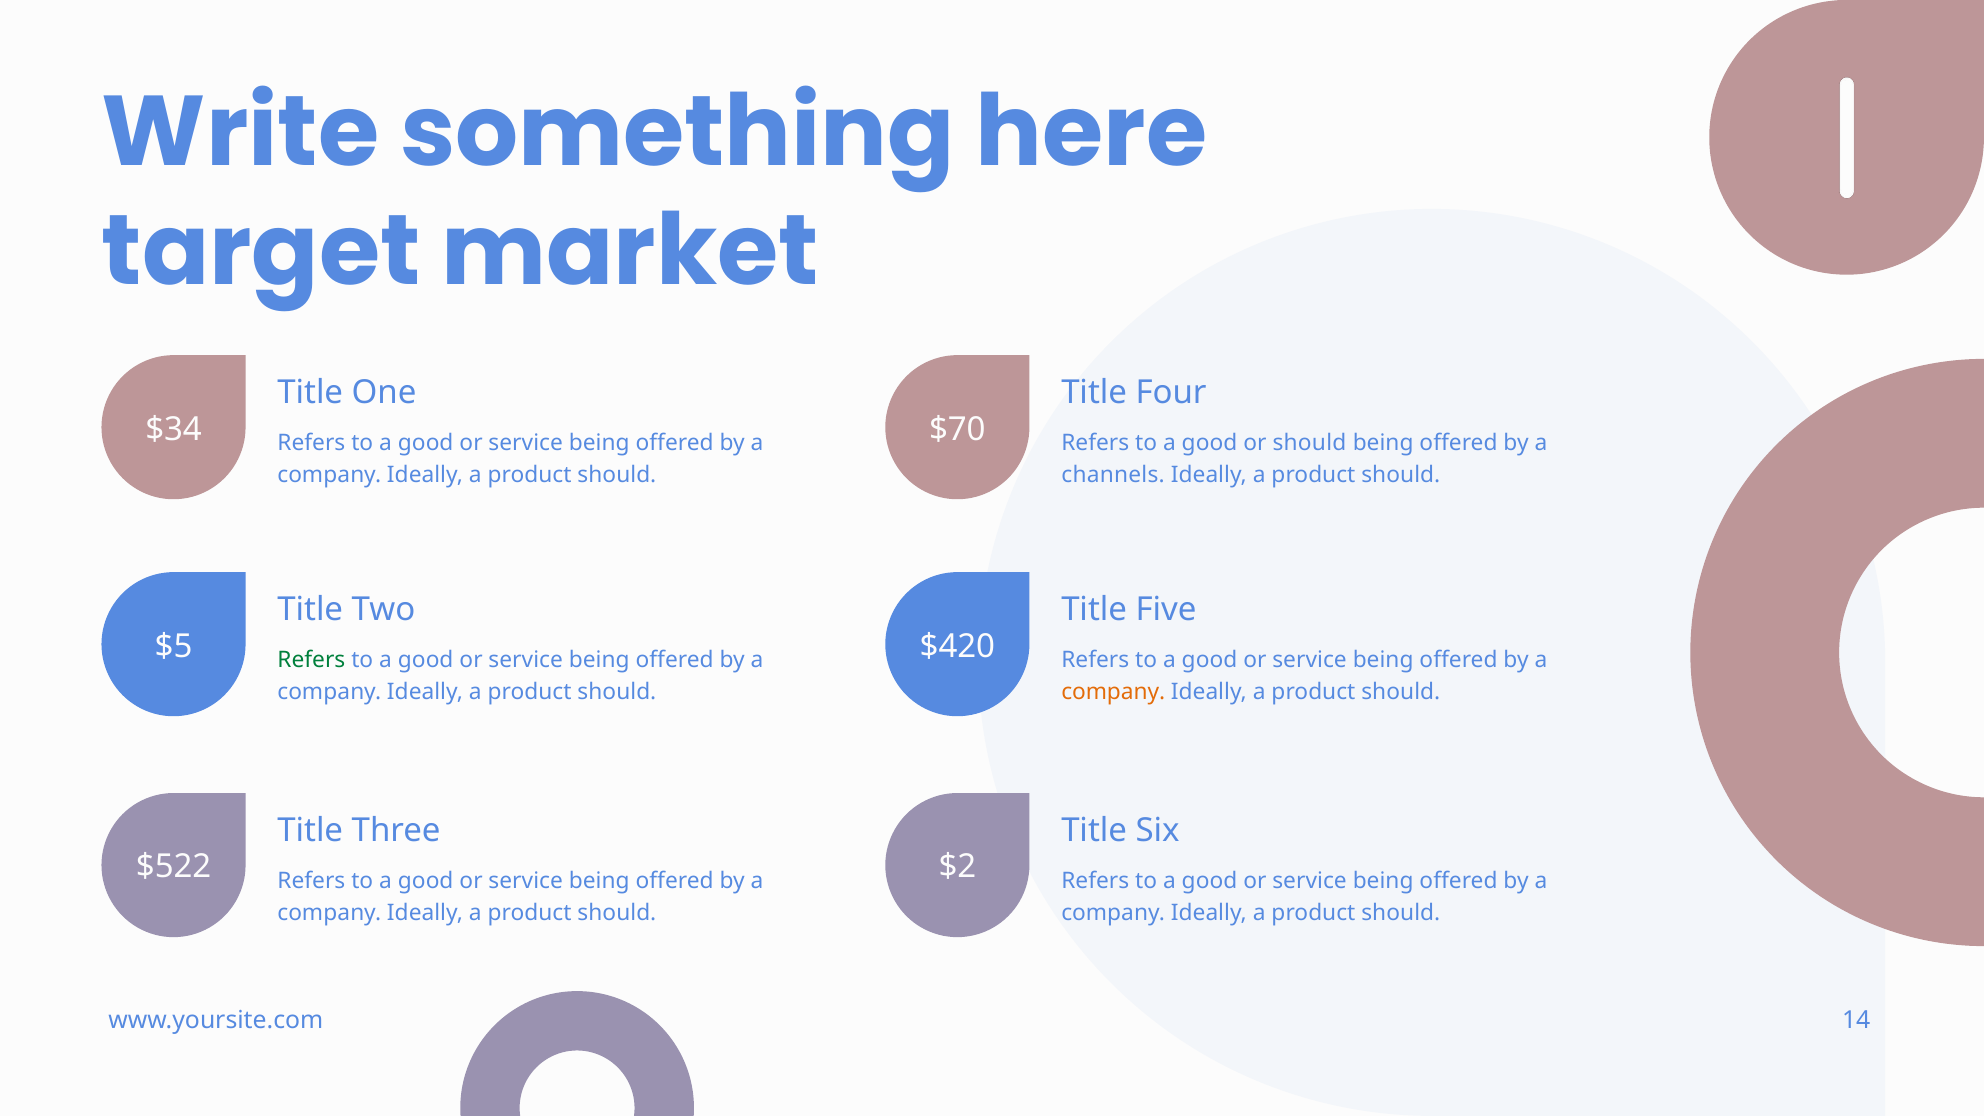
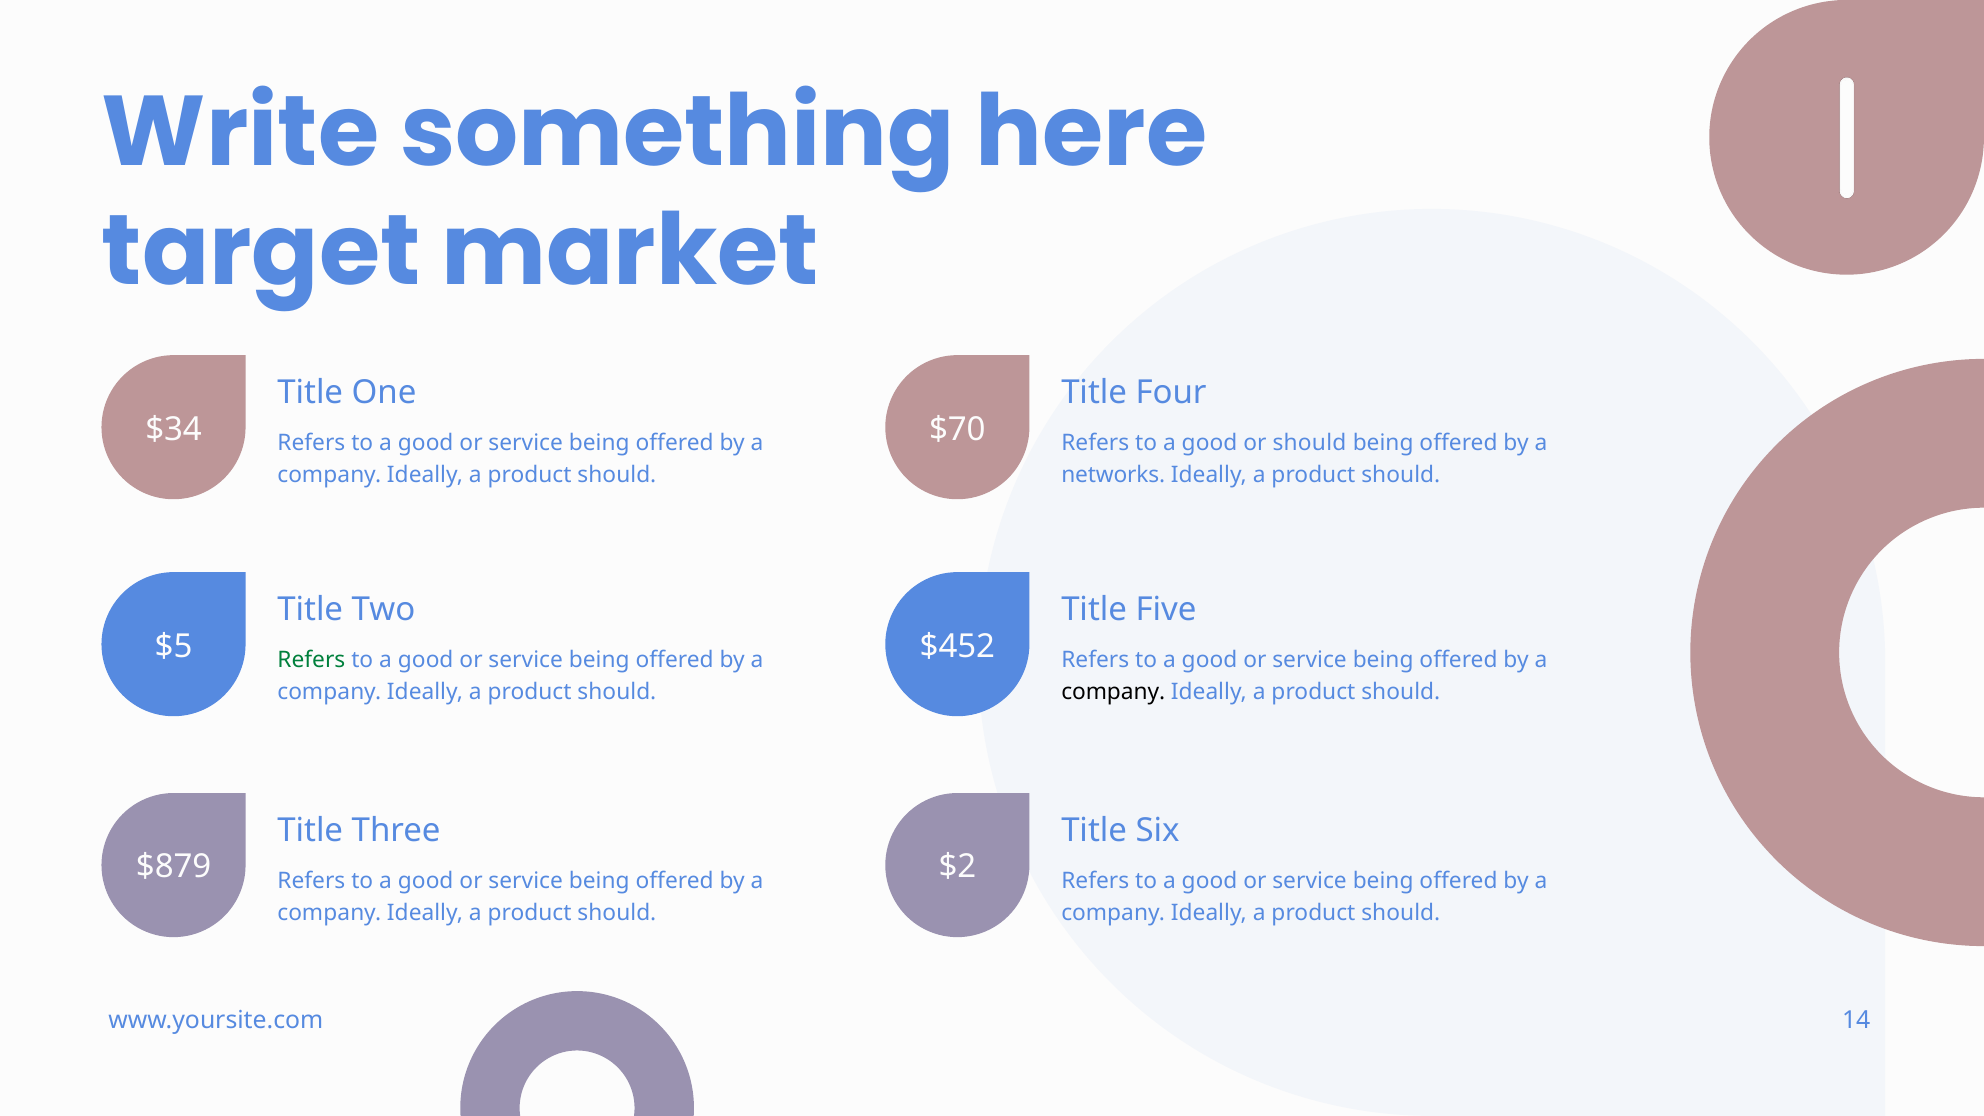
channels: channels -> networks
$420: $420 -> $452
company at (1113, 692) colour: orange -> black
$522: $522 -> $879
